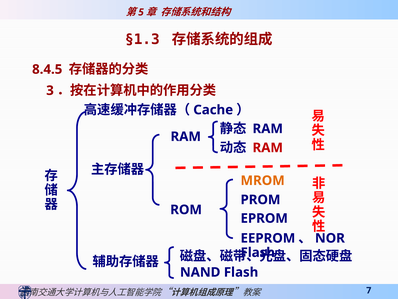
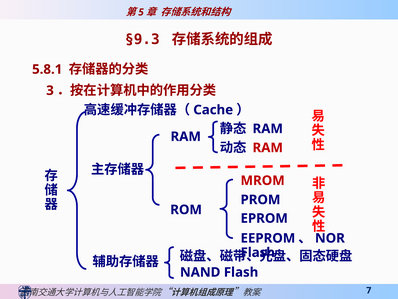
§1.3: §1.3 -> §9.3
8.4.5: 8.4.5 -> 5.8.1
MROM colour: orange -> red
